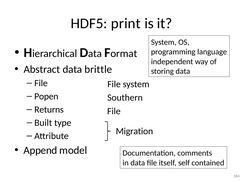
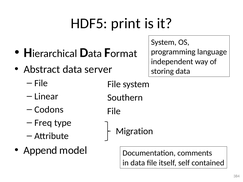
brittle: brittle -> server
Popen: Popen -> Linear
Returns: Returns -> Codons
Built: Built -> Freq
